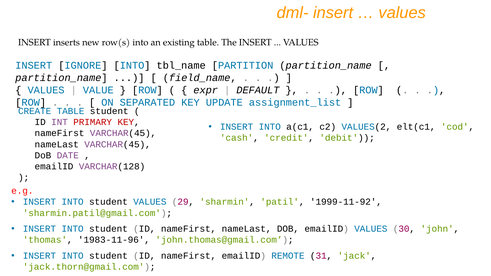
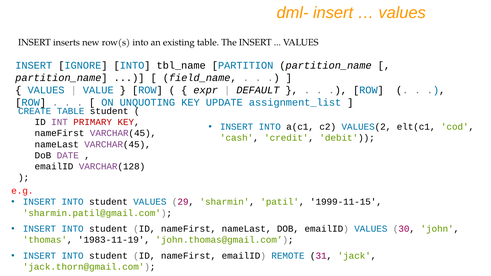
SEPARATED: SEPARATED -> UNQUOTING
1999-11-92: 1999-11-92 -> 1999-11-15
1983-11-96: 1983-11-96 -> 1983-11-19
